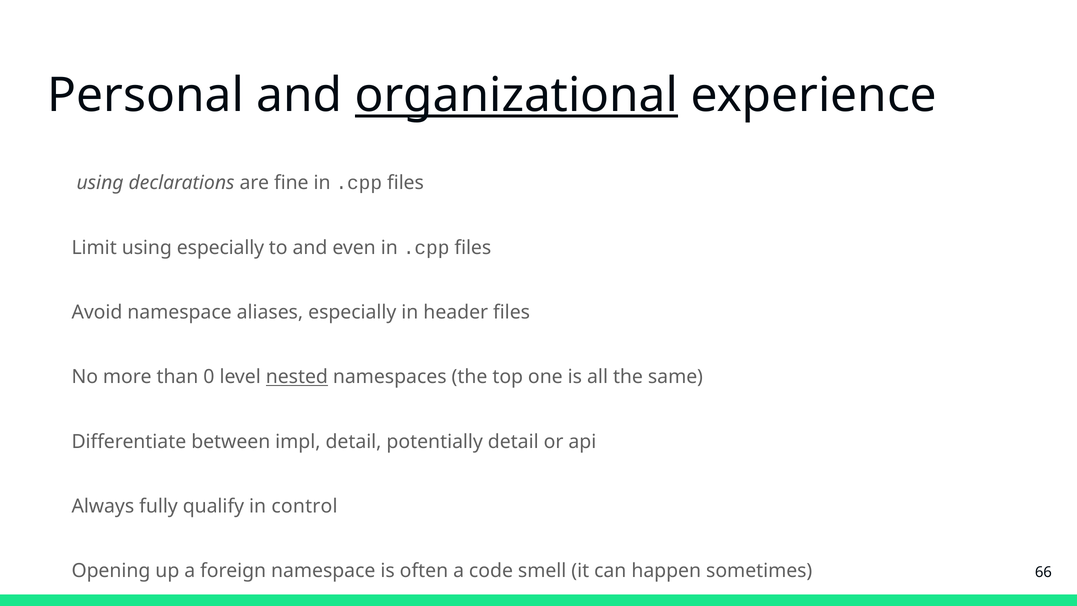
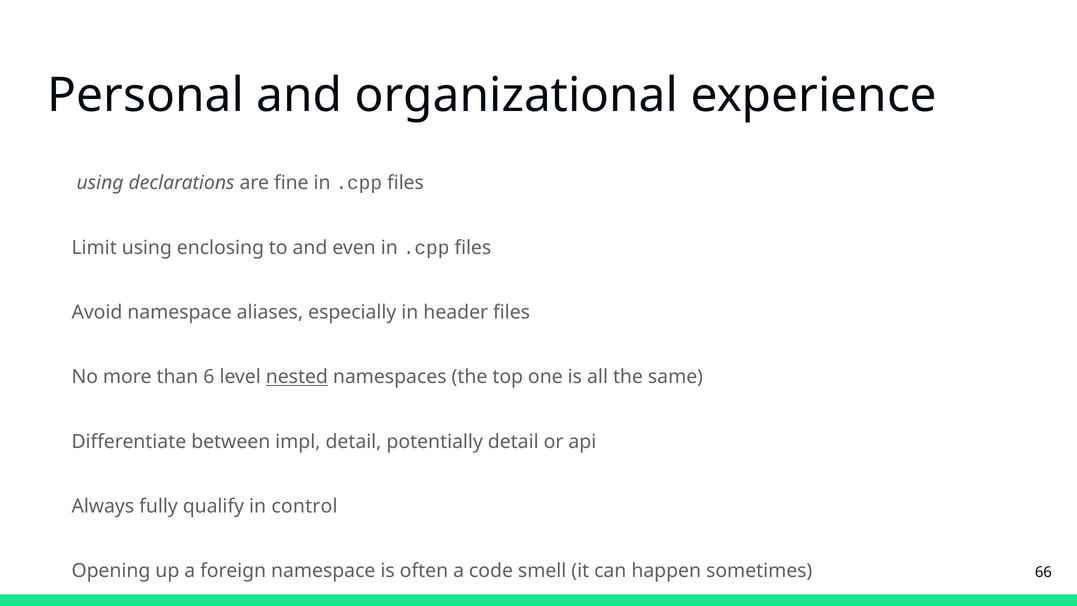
organizational underline: present -> none
using especially: especially -> enclosing
0: 0 -> 6
